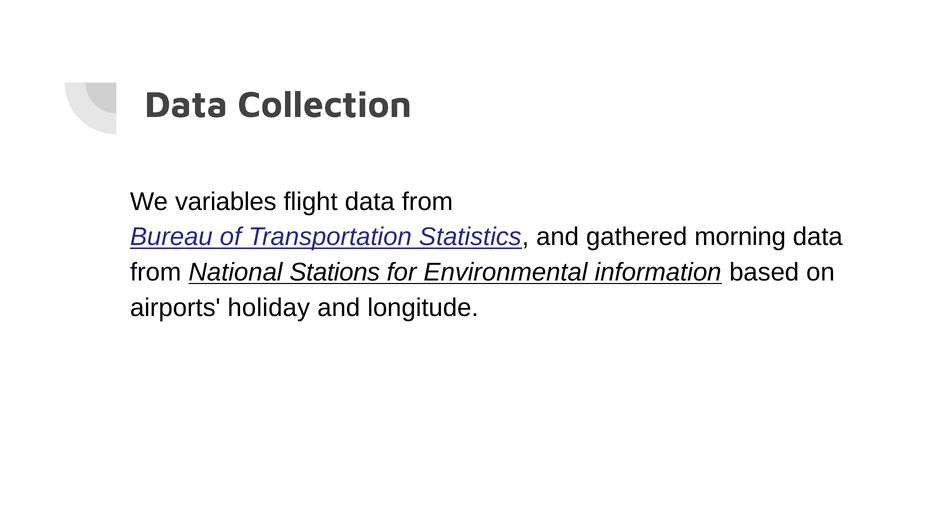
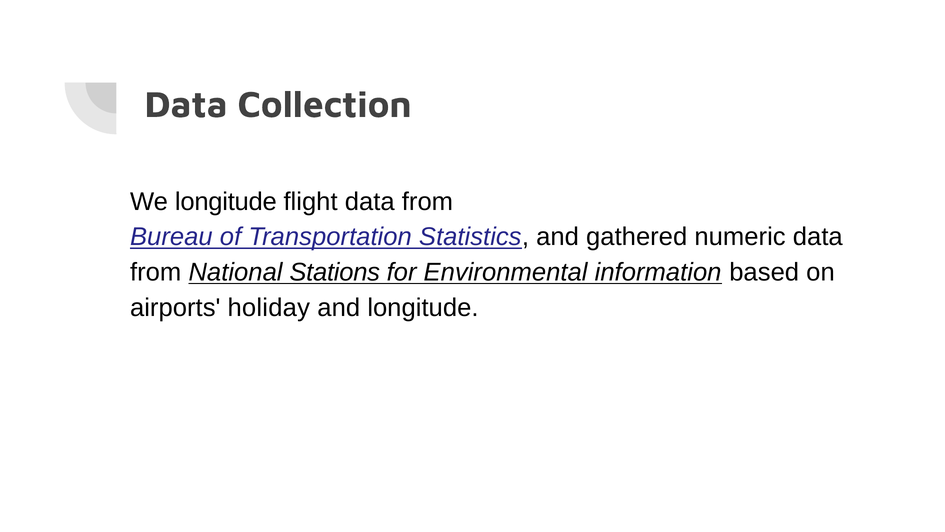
We variables: variables -> longitude
morning: morning -> numeric
